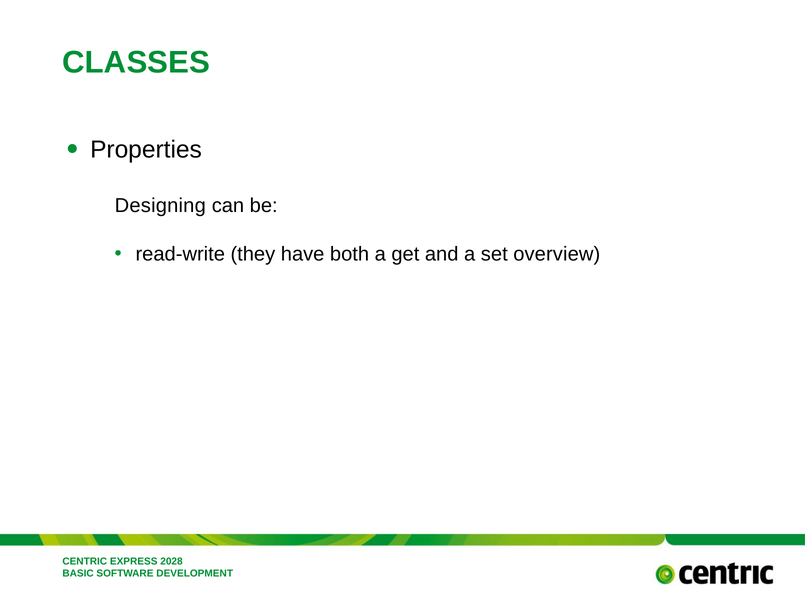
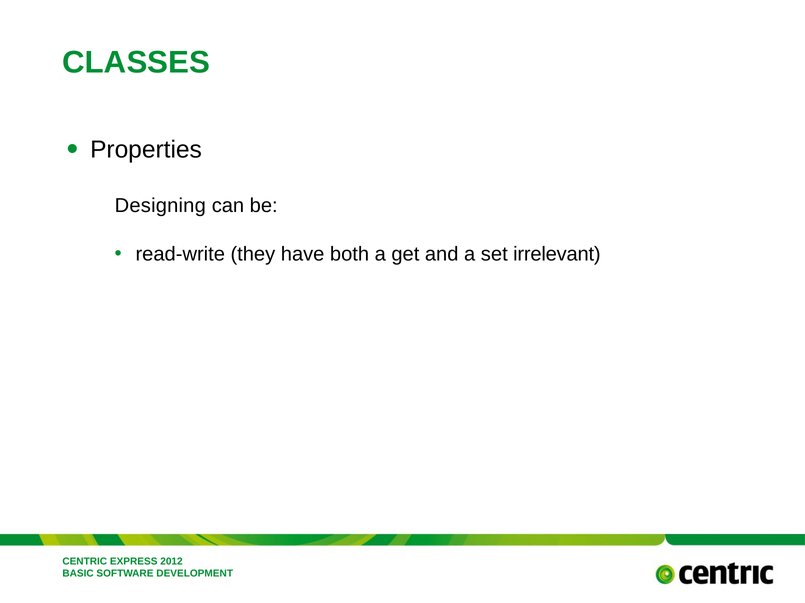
overview: overview -> irrelevant
2028: 2028 -> 2012
